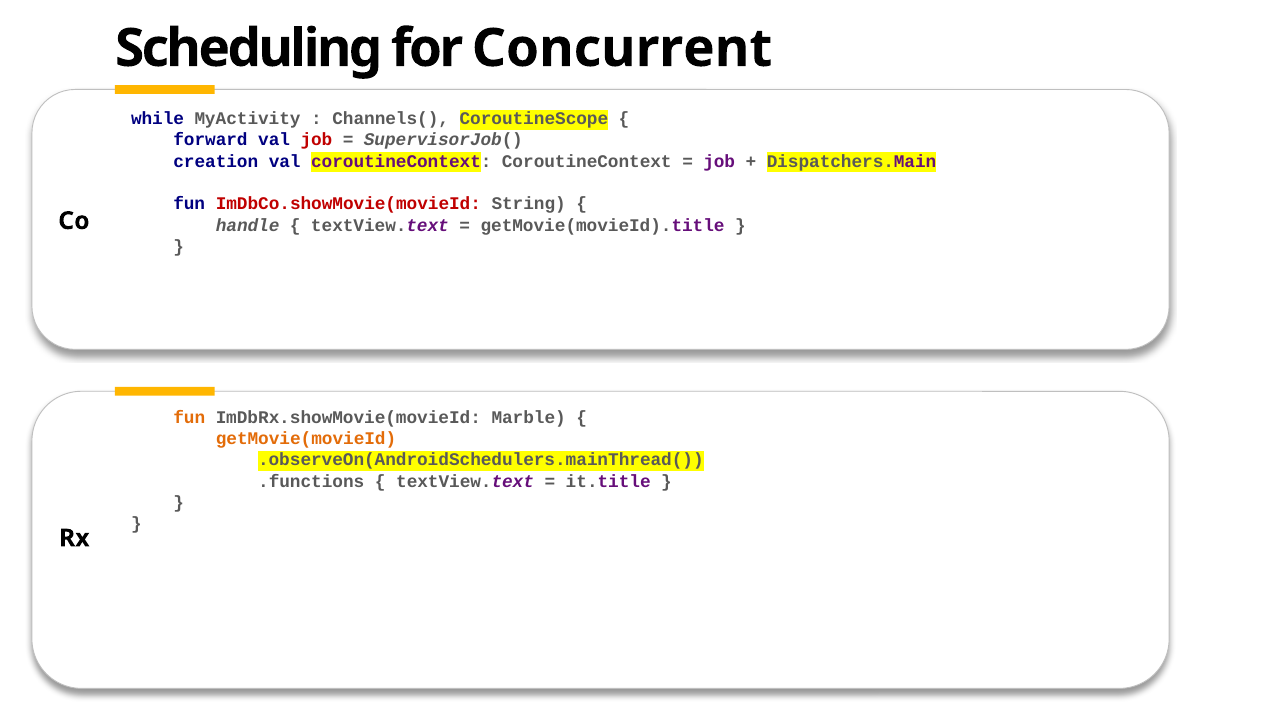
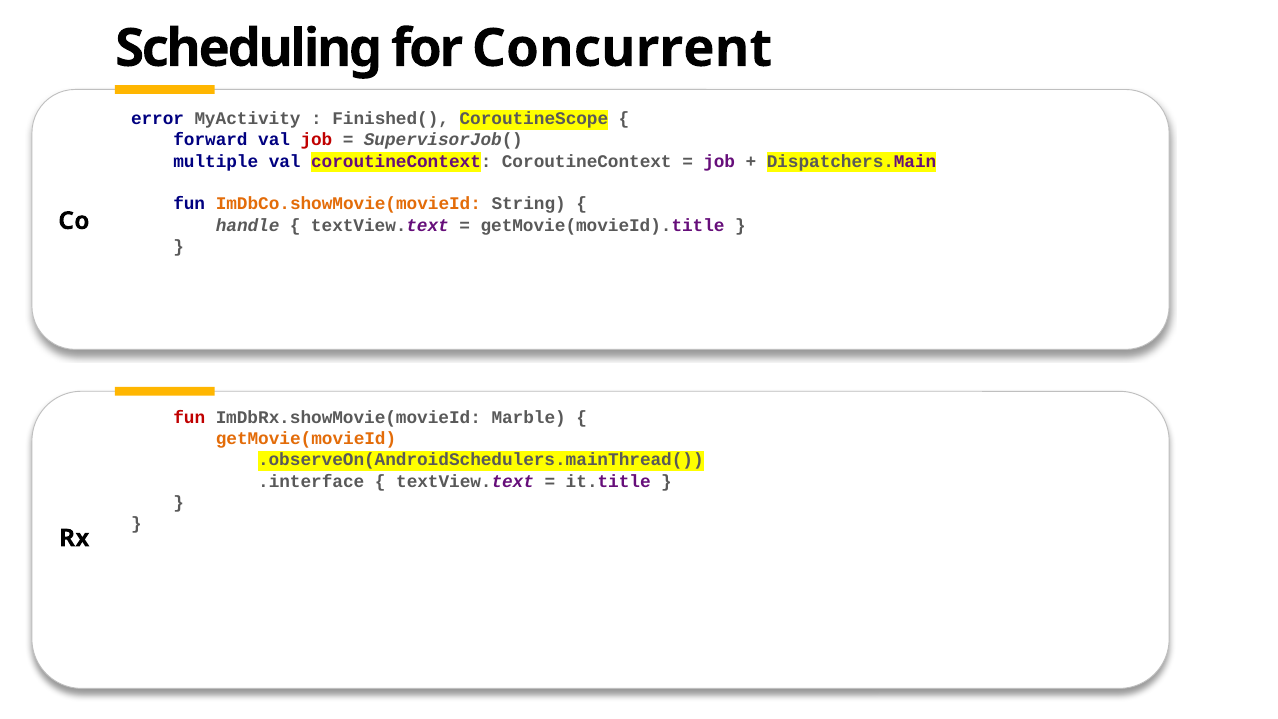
while: while -> error
Channels(: Channels( -> Finished(
creation: creation -> multiple
ImDbCo.showMovie(movieId colour: red -> orange
fun at (189, 417) colour: orange -> red
.functions: .functions -> .interface
